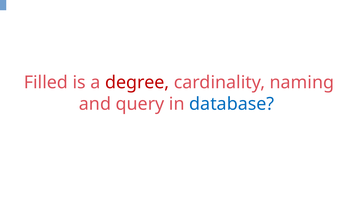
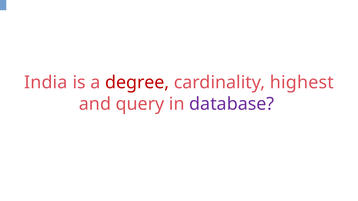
Filled: Filled -> India
naming: naming -> highest
database colour: blue -> purple
